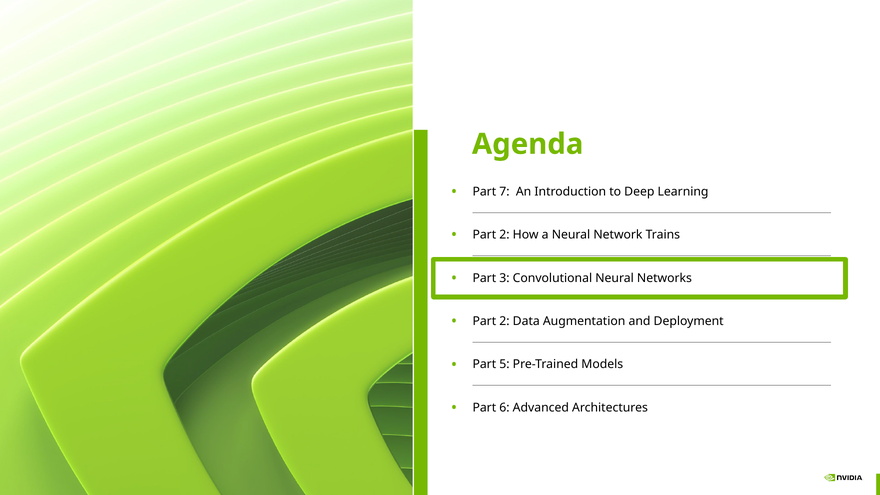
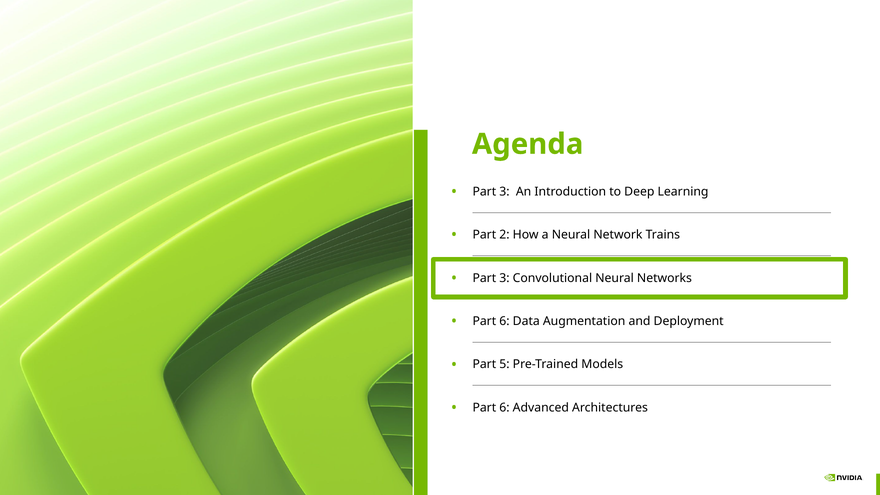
7 at (504, 192): 7 -> 3
2 at (504, 321): 2 -> 6
